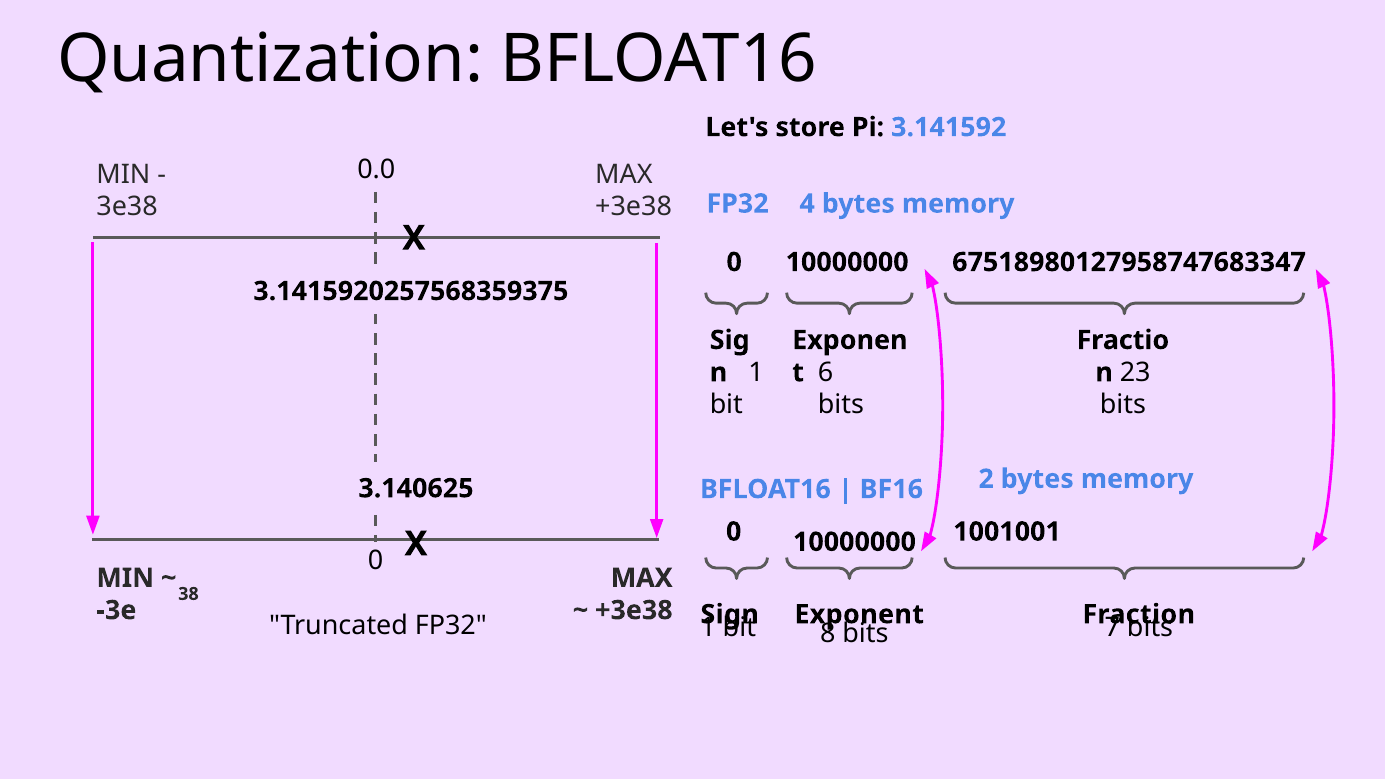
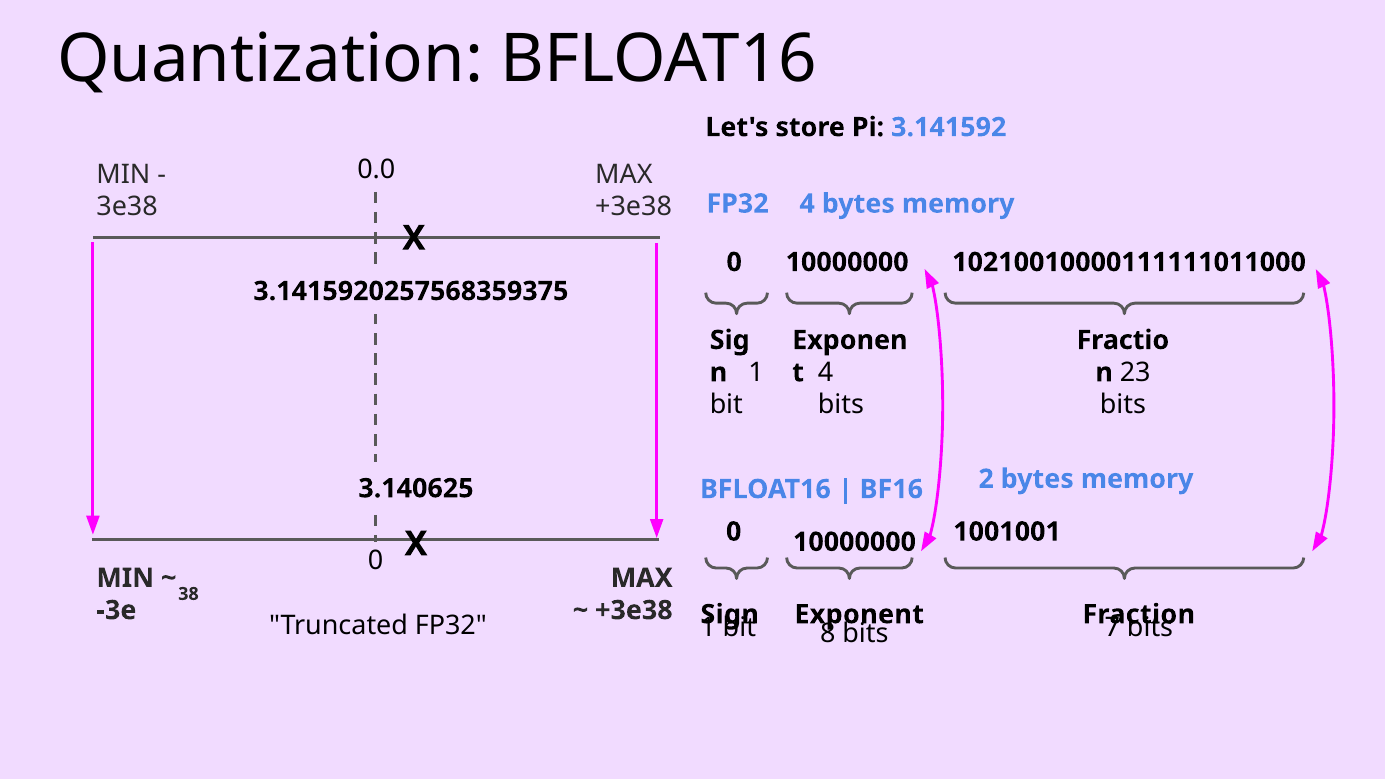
67518980127958747683347: 67518980127958747683347 -> 10210010000111111011000
6 at (826, 373): 6 -> 4
